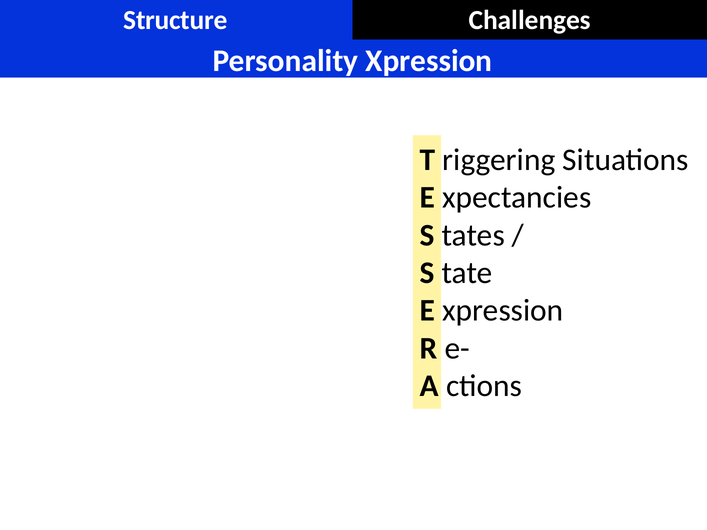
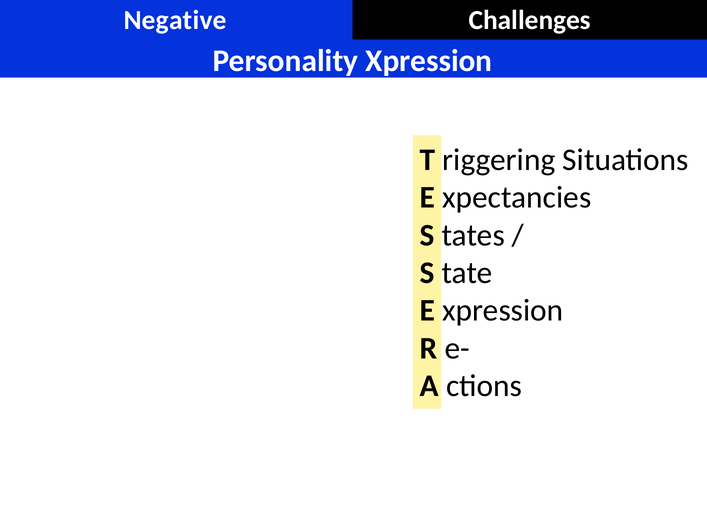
Structure: Structure -> Negative
